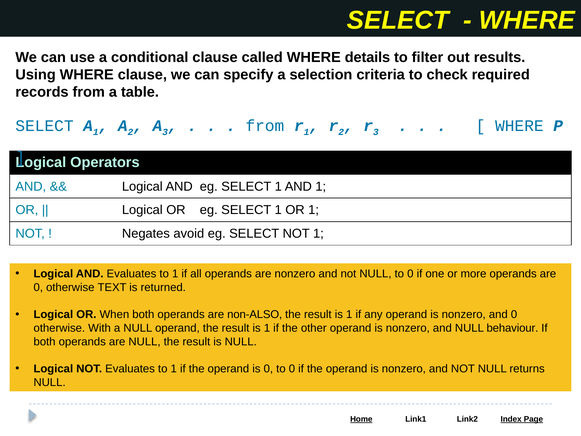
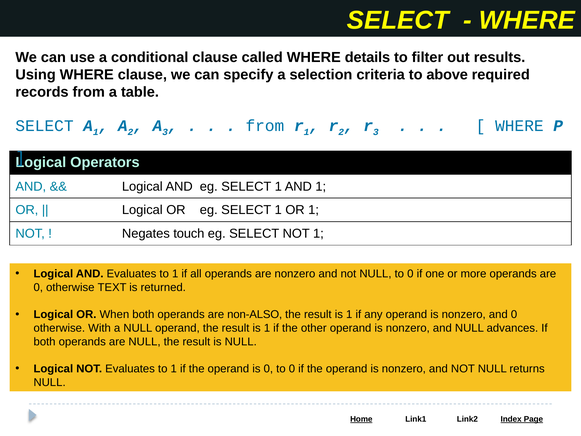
check: check -> above
avoid: avoid -> touch
behaviour: behaviour -> advances
